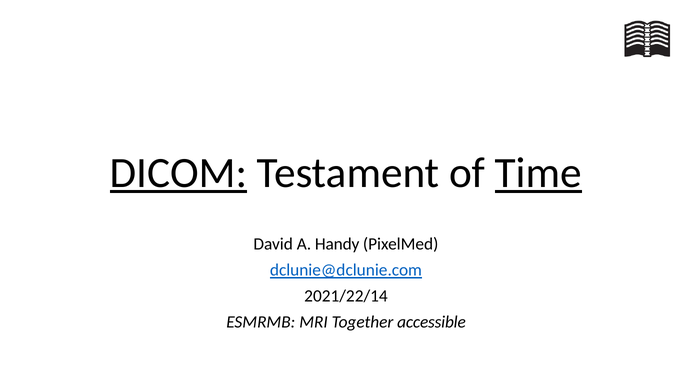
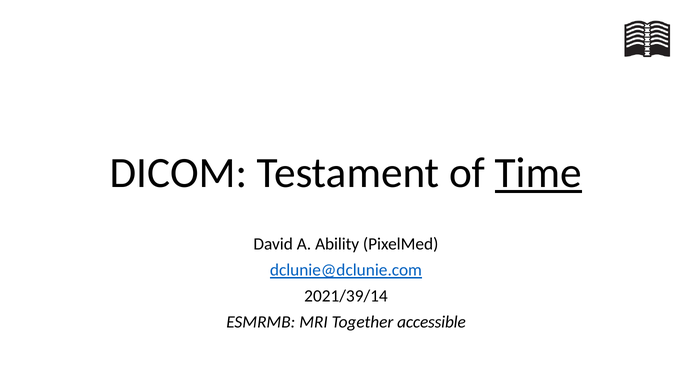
DICOM underline: present -> none
Handy: Handy -> Ability
2021/22/14: 2021/22/14 -> 2021/39/14
